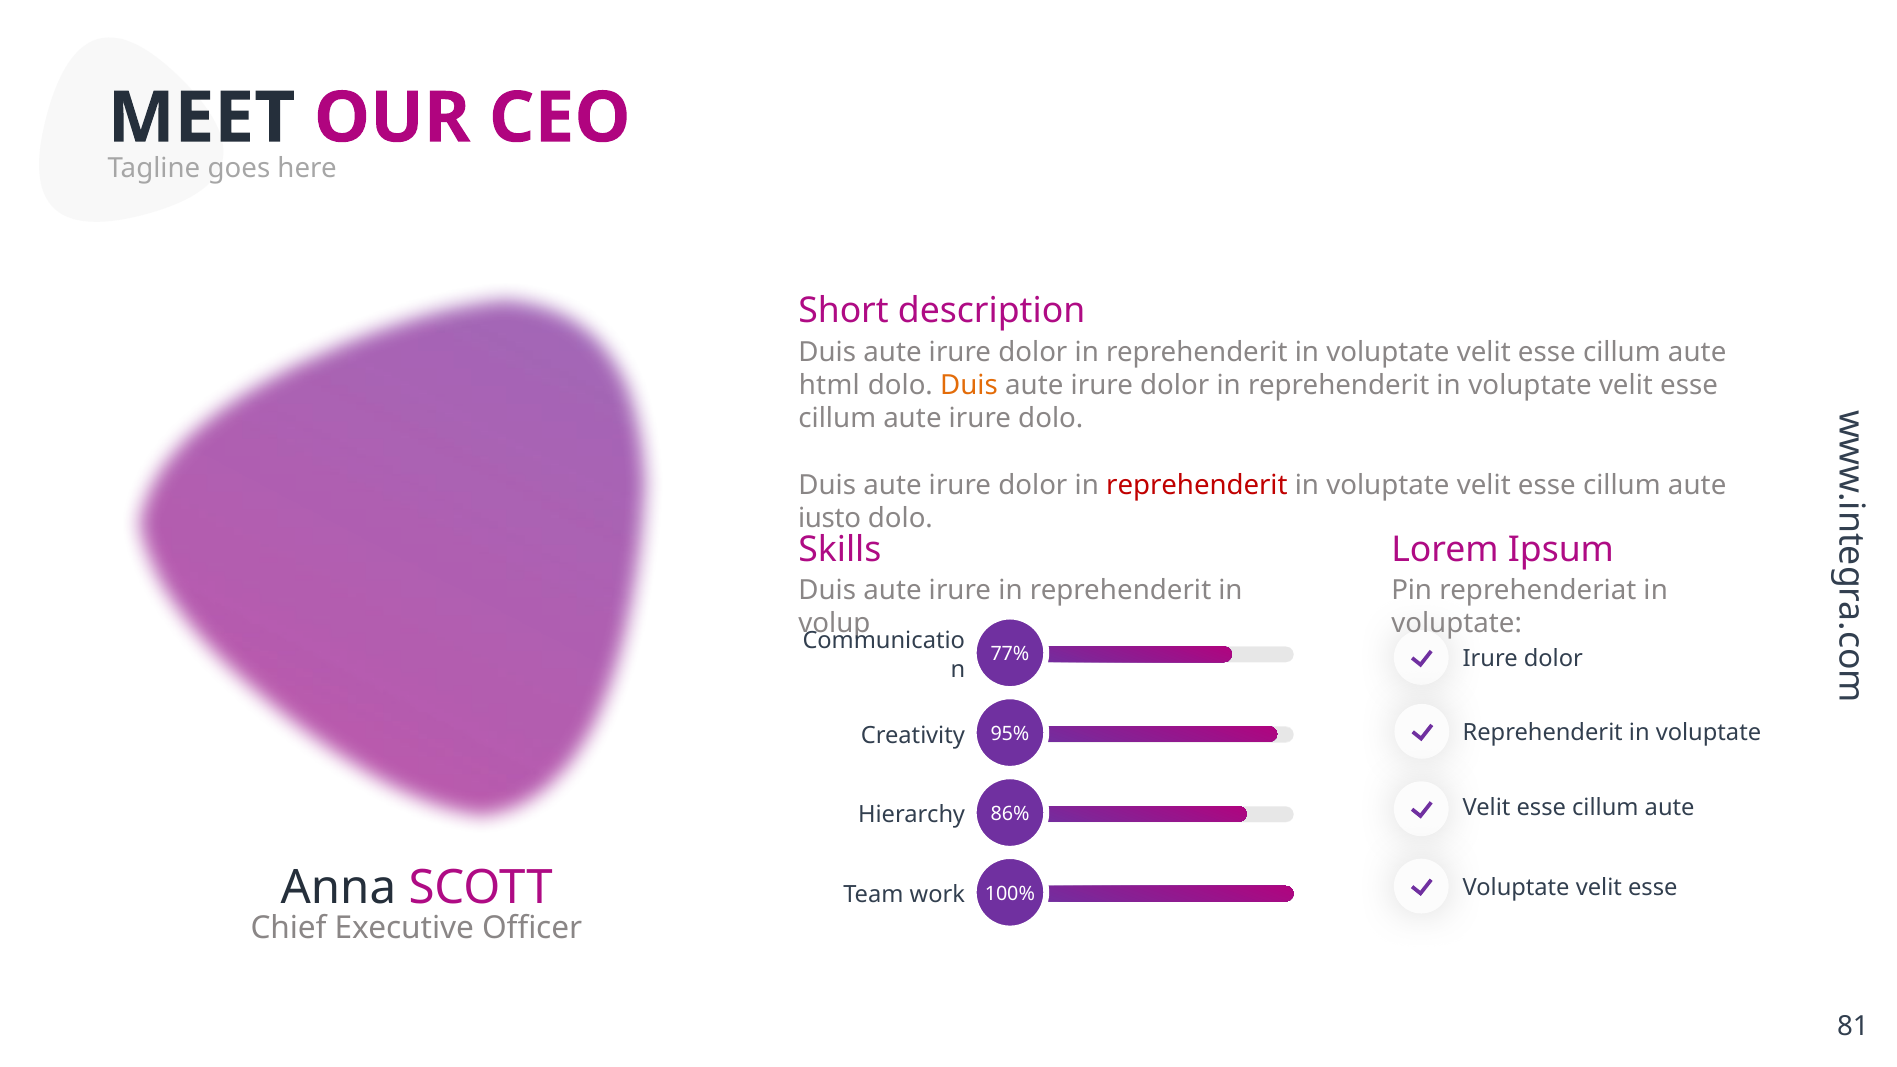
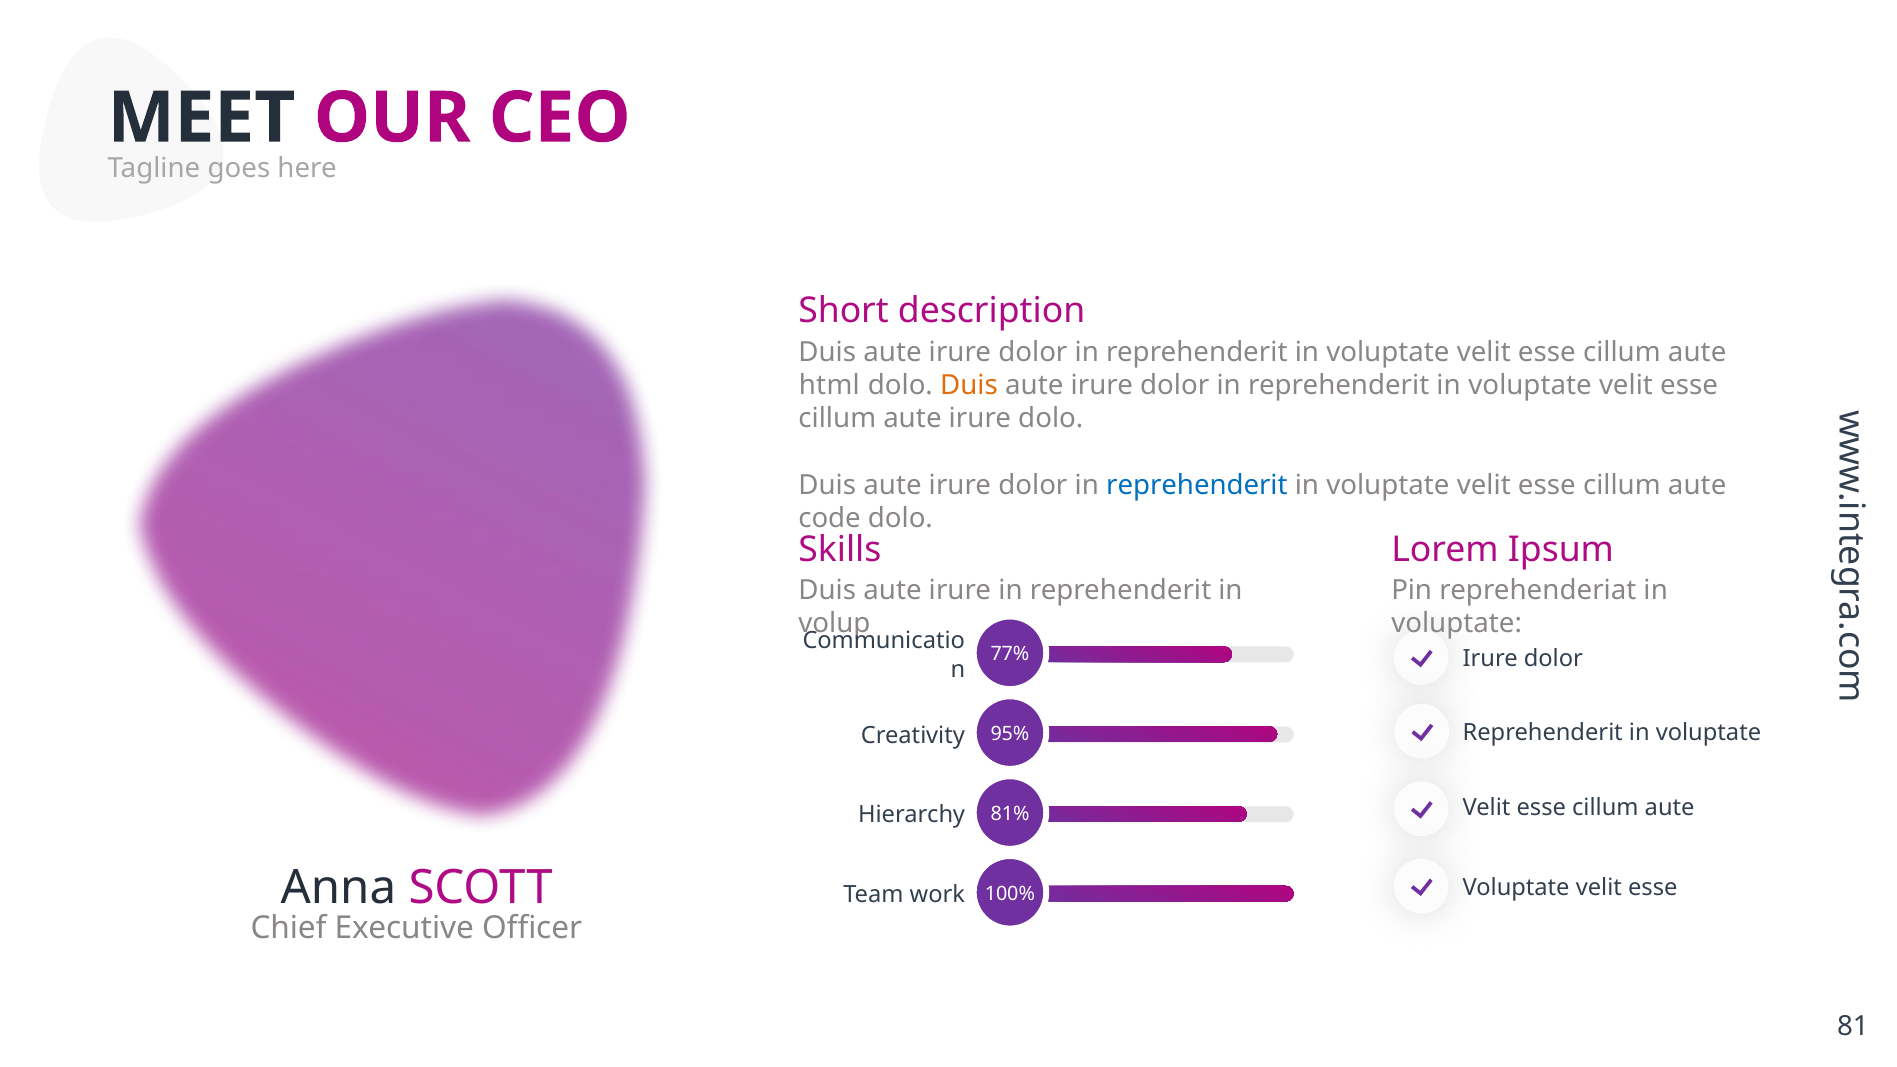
reprehenderit at (1197, 485) colour: red -> blue
iusto: iusto -> code
86%: 86% -> 81%
